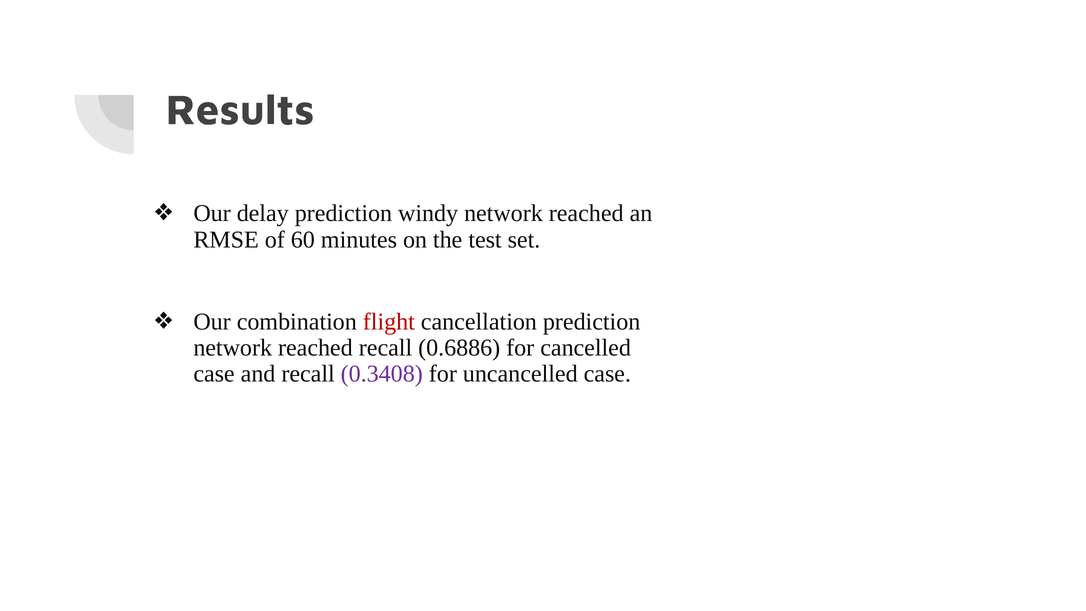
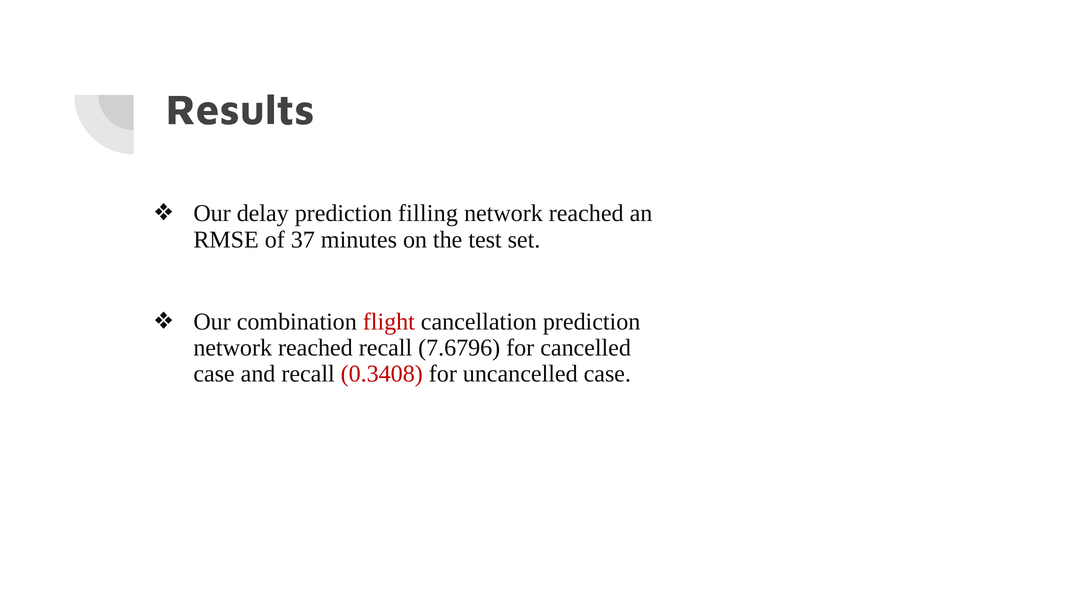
windy: windy -> filling
60: 60 -> 37
0.6886: 0.6886 -> 7.6796
0.3408 colour: purple -> red
